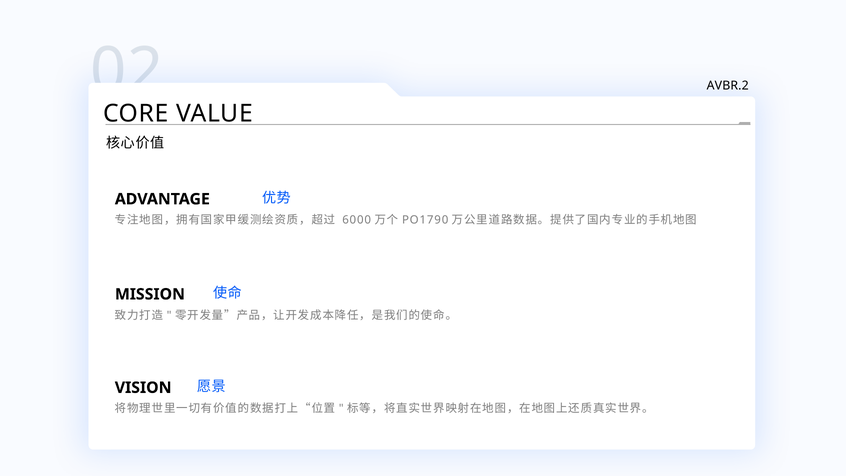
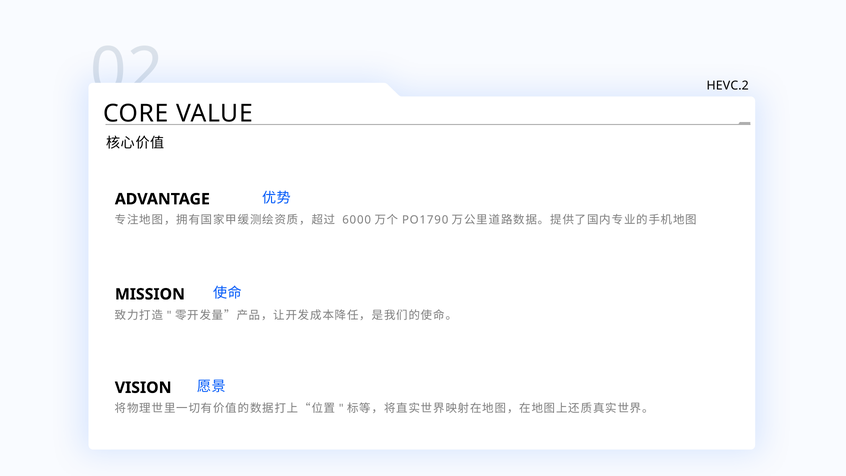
AVBR.2: AVBR.2 -> HEVC.2
